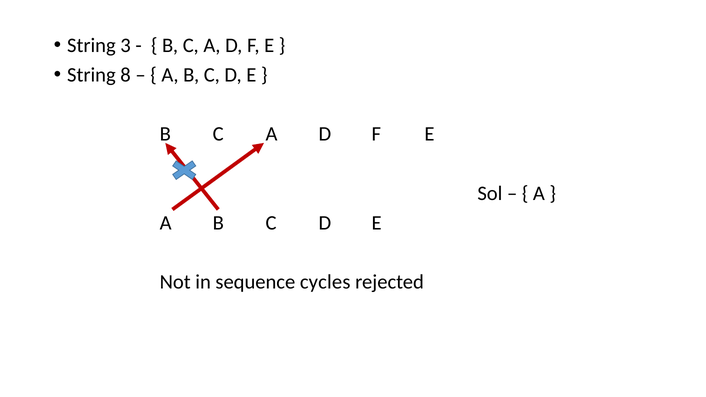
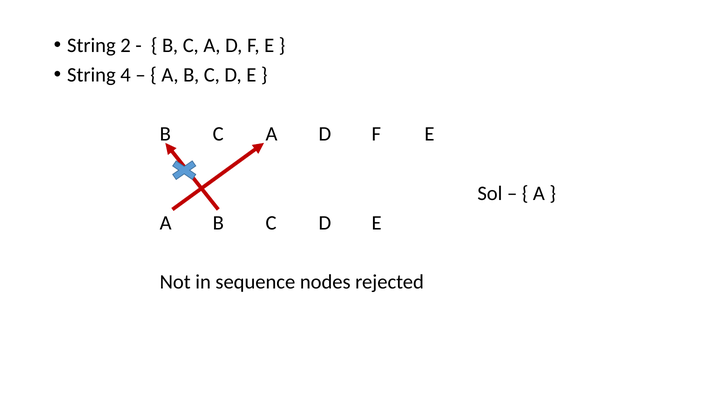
3: 3 -> 2
8: 8 -> 4
cycles: cycles -> nodes
